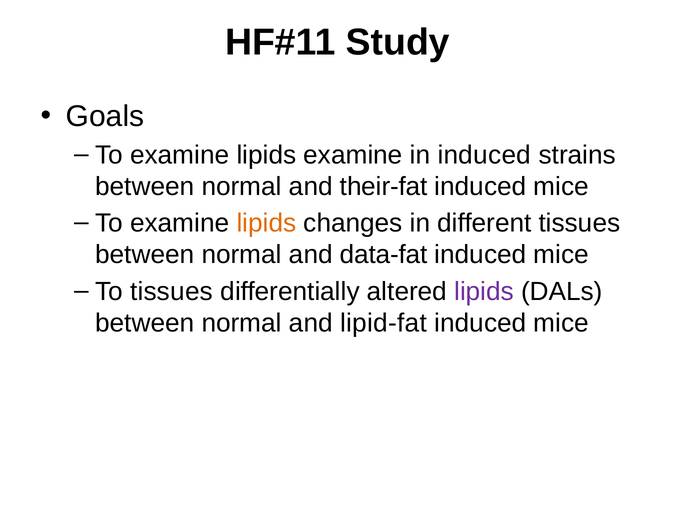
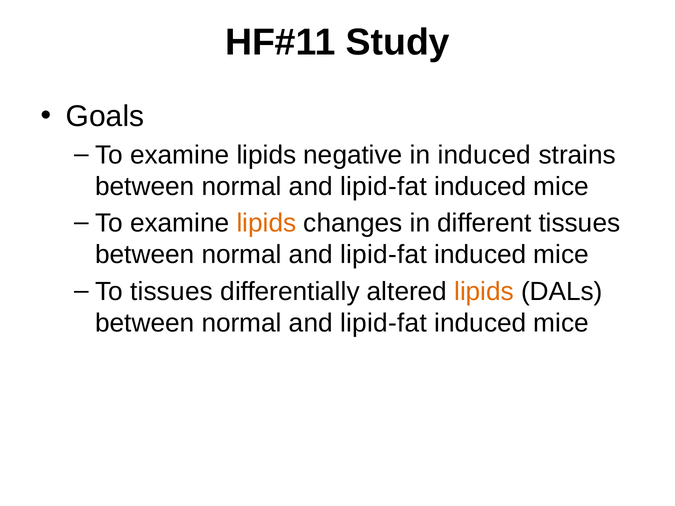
lipids examine: examine -> negative
their-fat at (384, 187): their-fat -> lipid-fat
data-fat at (384, 255): data-fat -> lipid-fat
lipids at (484, 292) colour: purple -> orange
